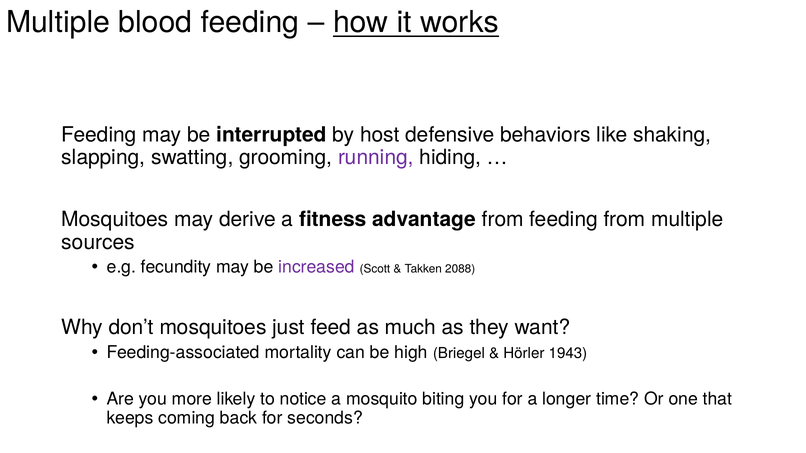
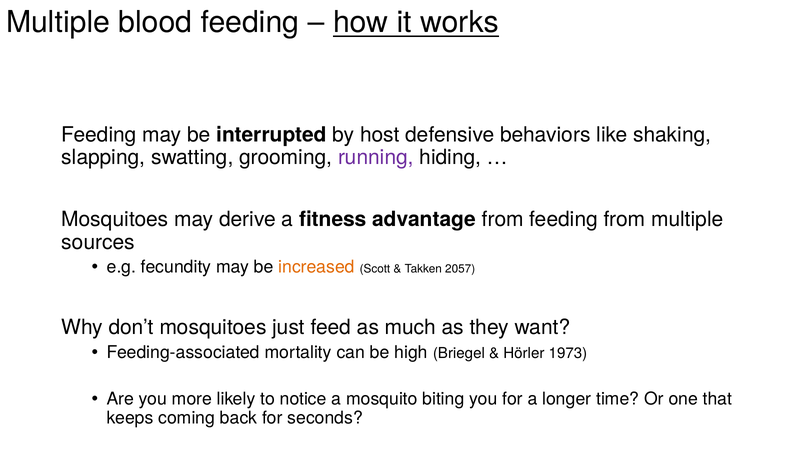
increased colour: purple -> orange
2088: 2088 -> 2057
1943: 1943 -> 1973
